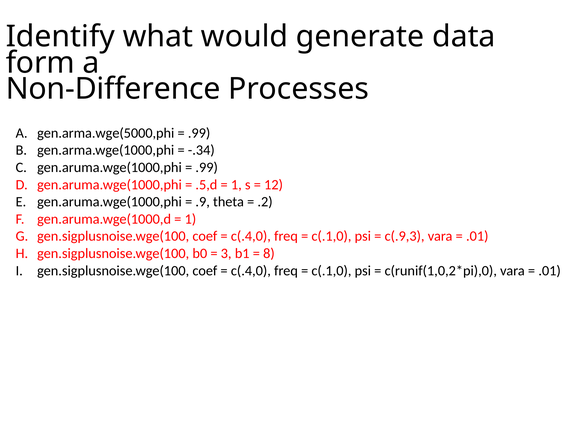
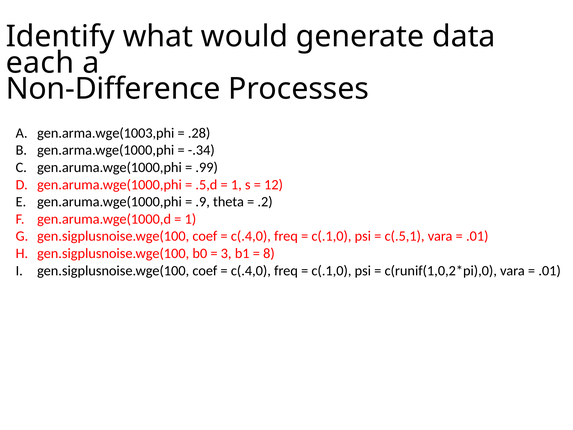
form: form -> each
gen.arma.wge(5000,phi: gen.arma.wge(5000,phi -> gen.arma.wge(1003,phi
.99 at (199, 133): .99 -> .28
c(.9,3: c(.9,3 -> c(.5,1
